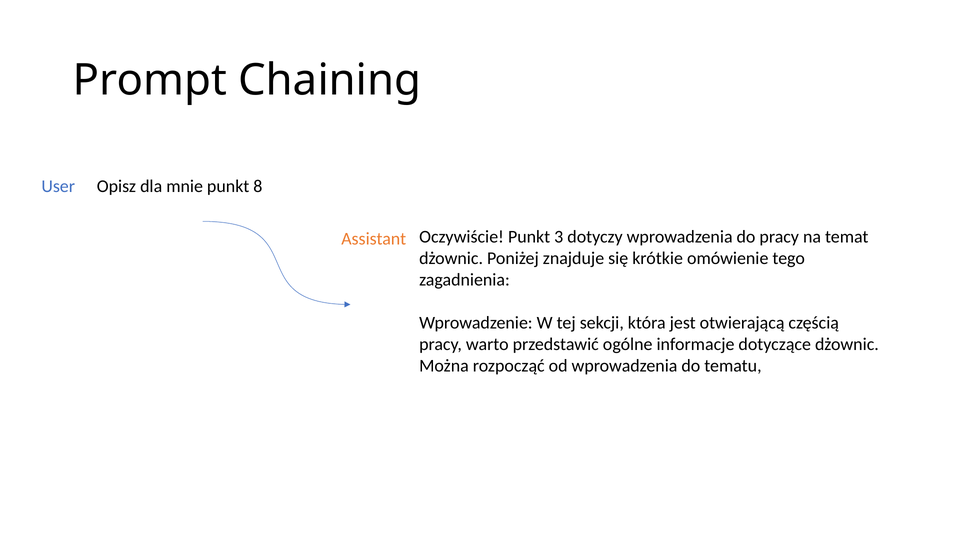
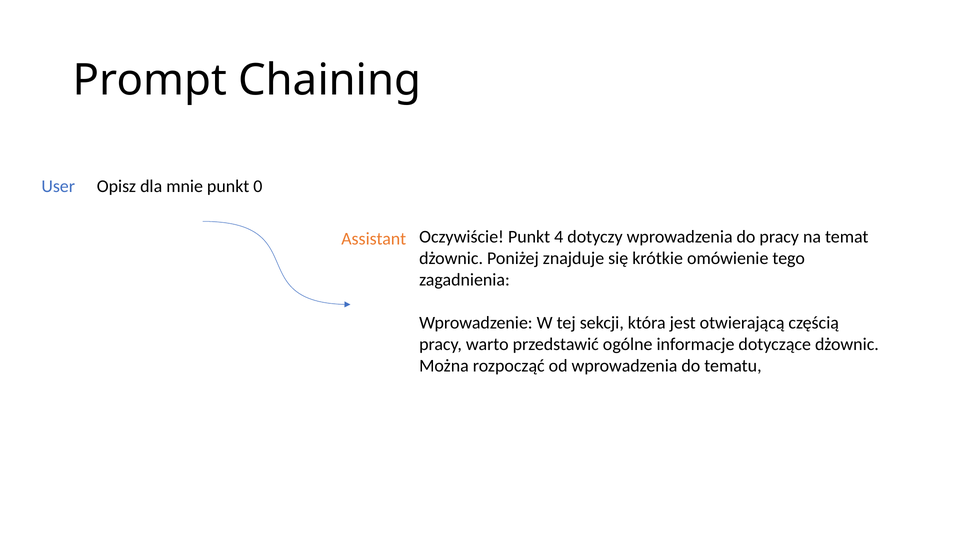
8: 8 -> 0
3: 3 -> 4
